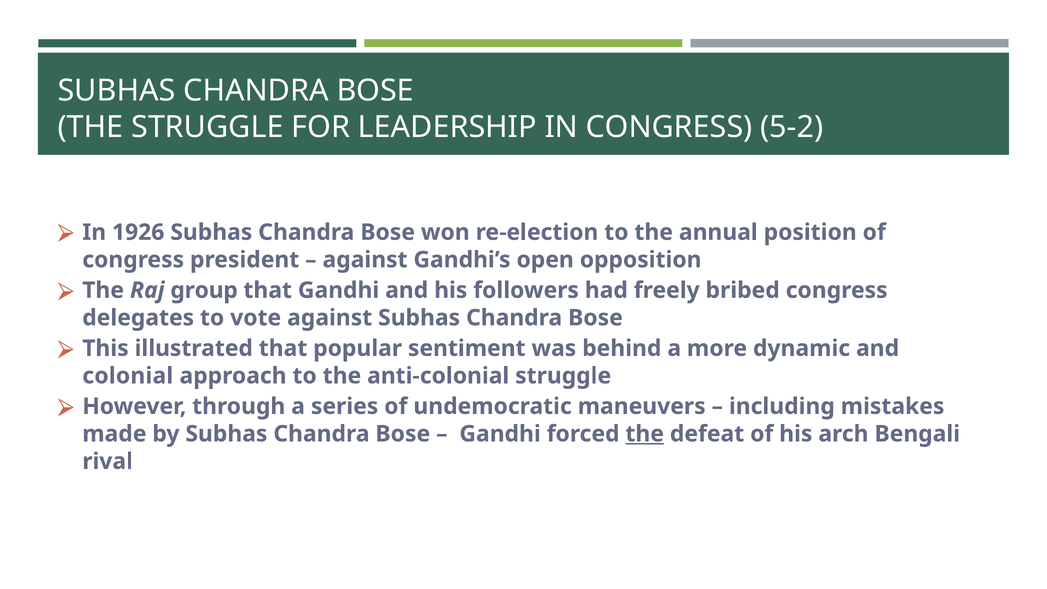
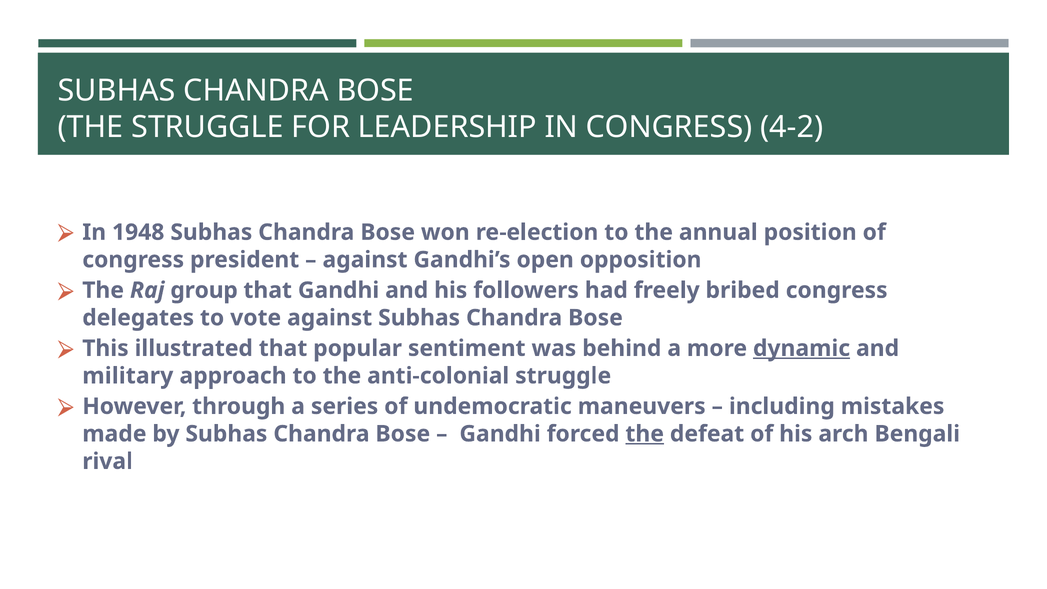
5-2: 5-2 -> 4-2
1926: 1926 -> 1948
dynamic underline: none -> present
colonial: colonial -> military
